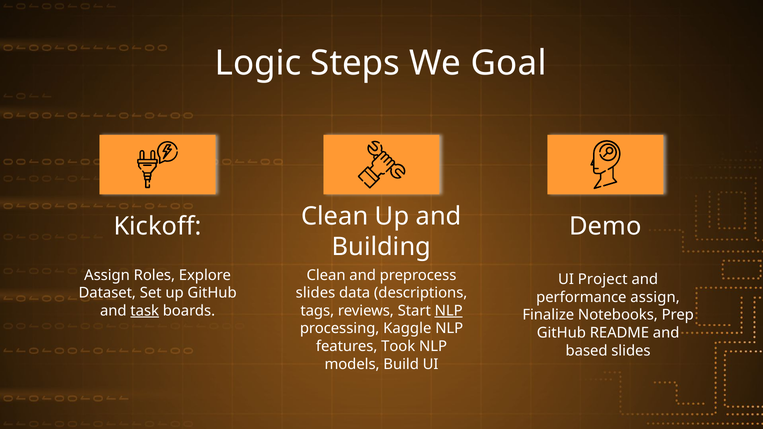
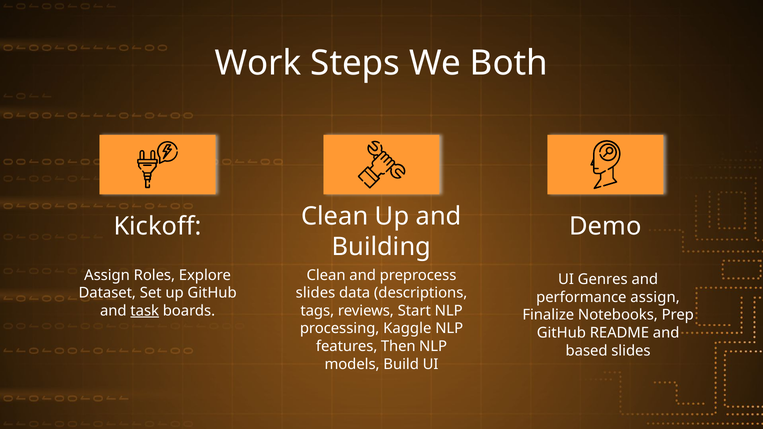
Logic: Logic -> Work
Goal: Goal -> Both
Project: Project -> Genres
NLP at (449, 311) underline: present -> none
Took: Took -> Then
